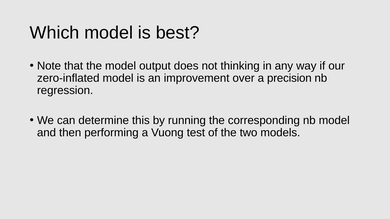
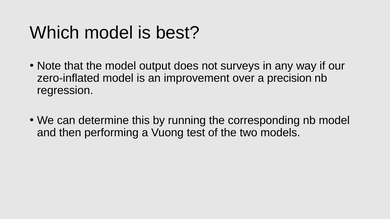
thinking: thinking -> surveys
